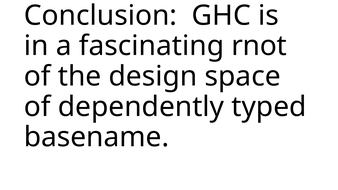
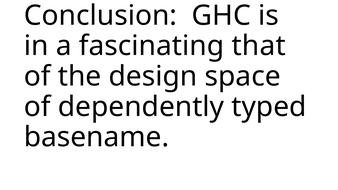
rnot: rnot -> that
